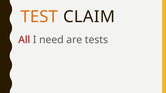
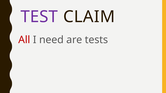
TEST colour: orange -> purple
